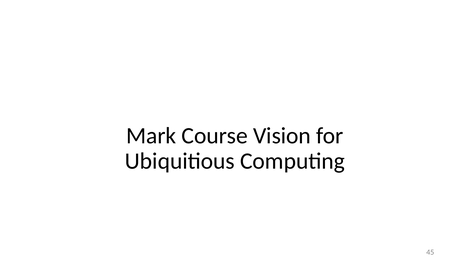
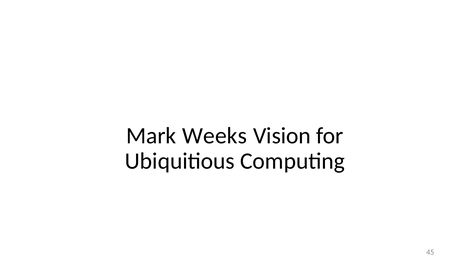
Course: Course -> Weeks
